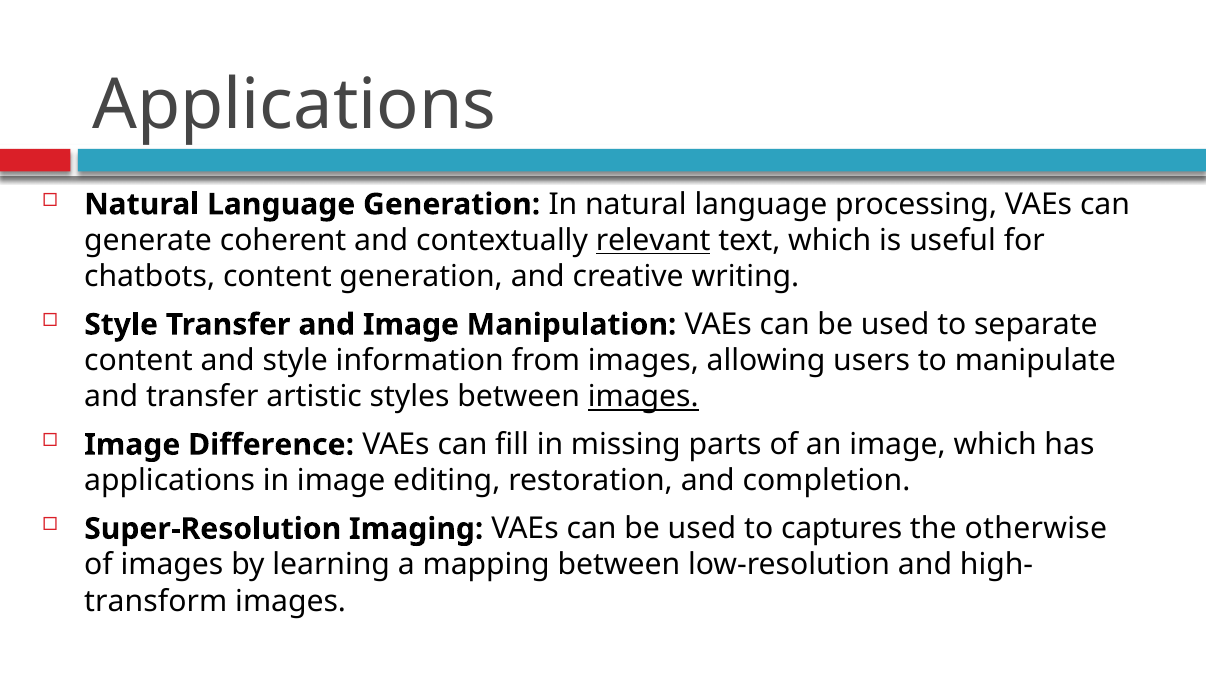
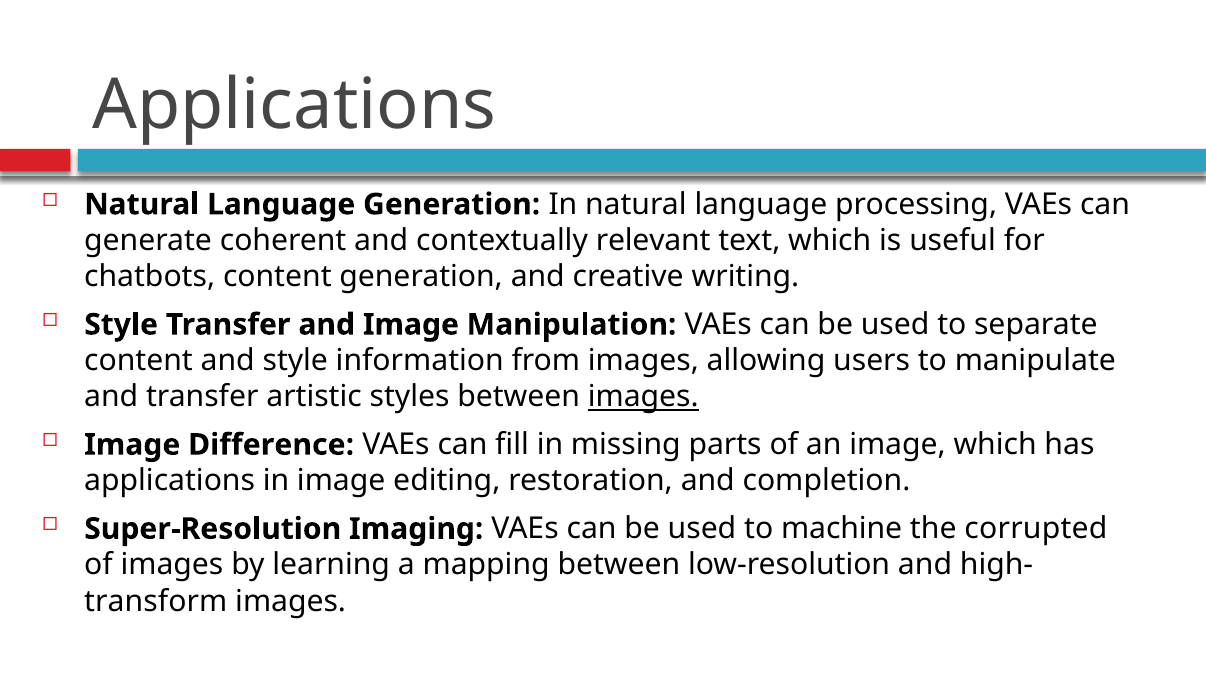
relevant underline: present -> none
captures: captures -> machine
otherwise: otherwise -> corrupted
